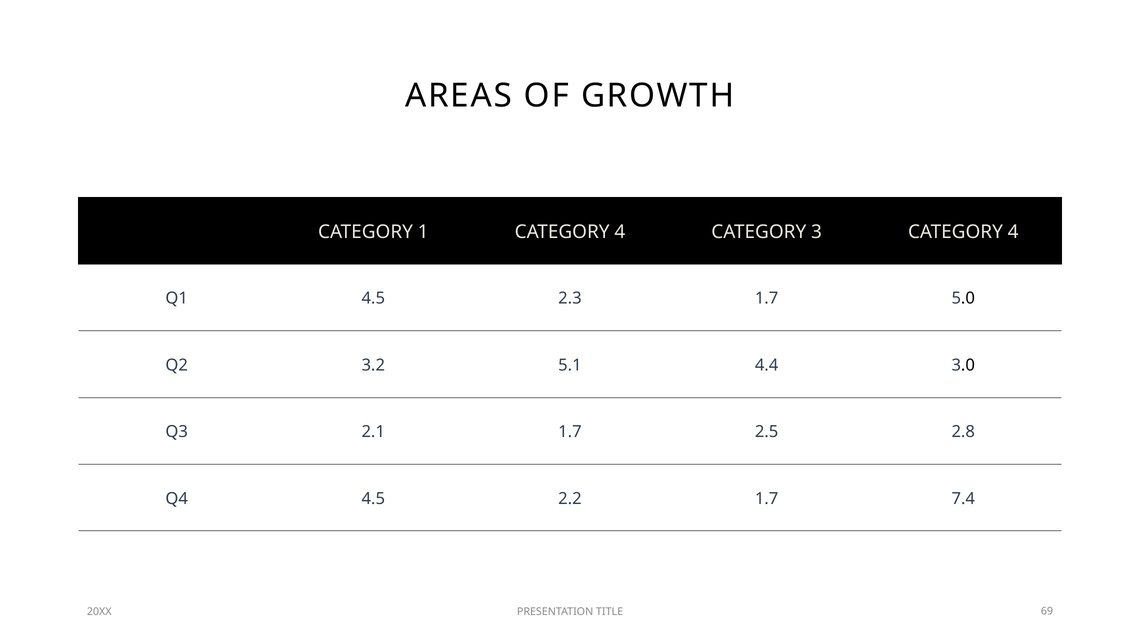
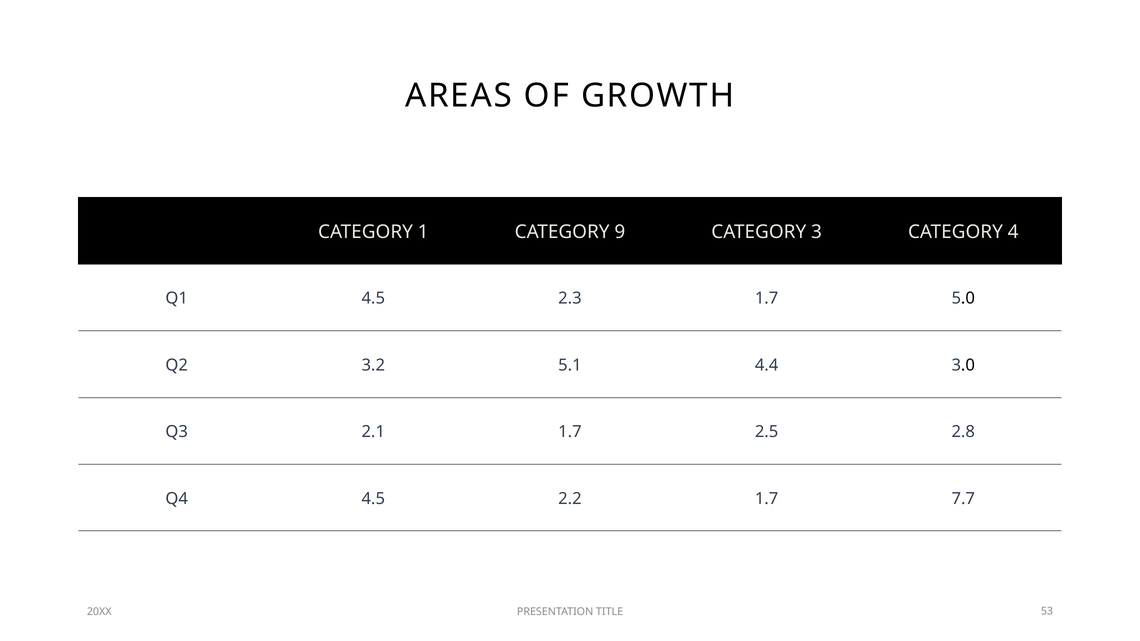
1 CATEGORY 4: 4 -> 9
7.4: 7.4 -> 7.7
69: 69 -> 53
